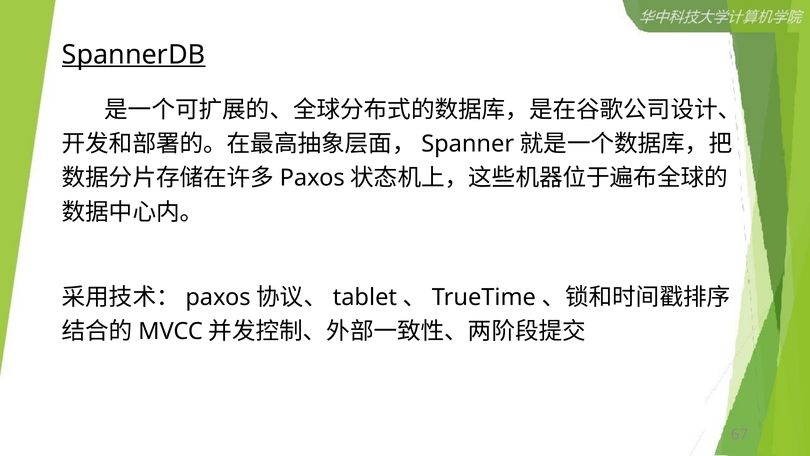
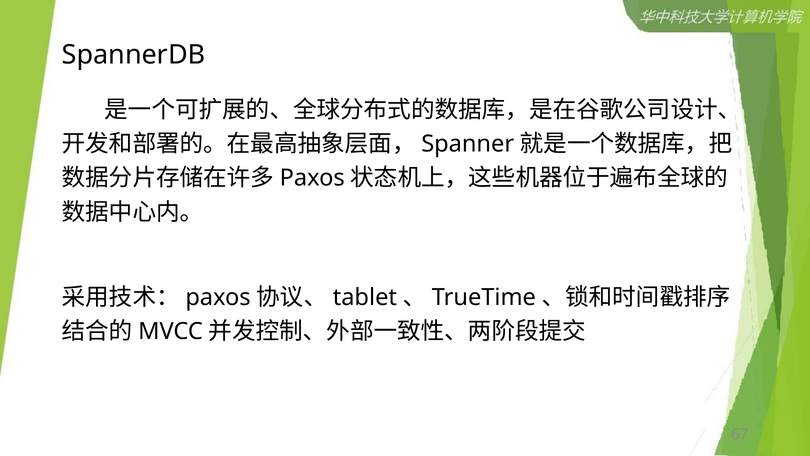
SpannerDB underline: present -> none
